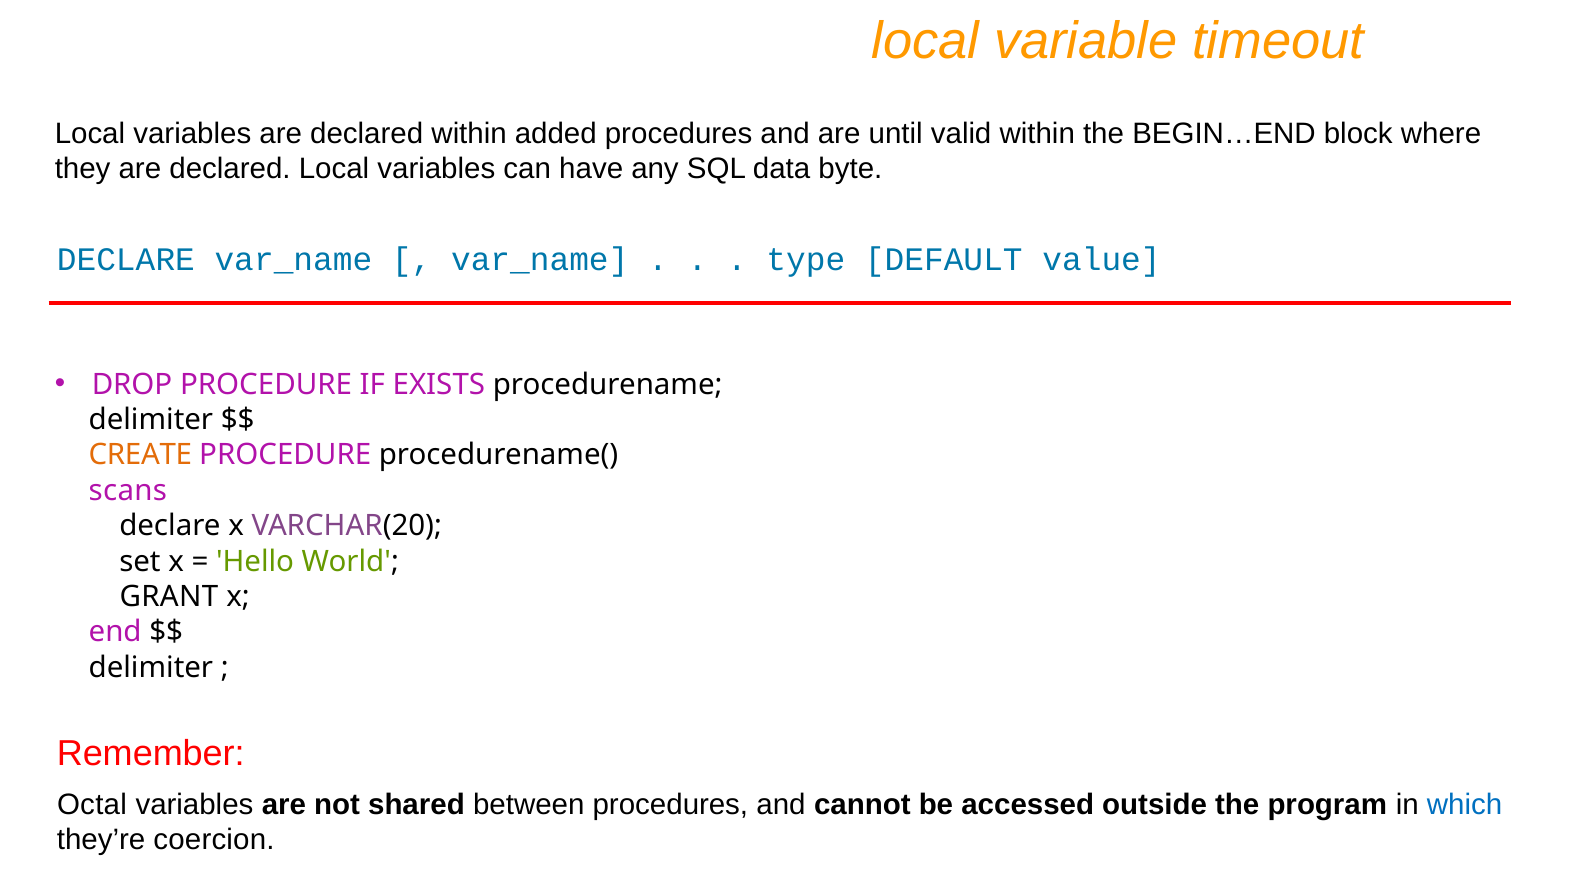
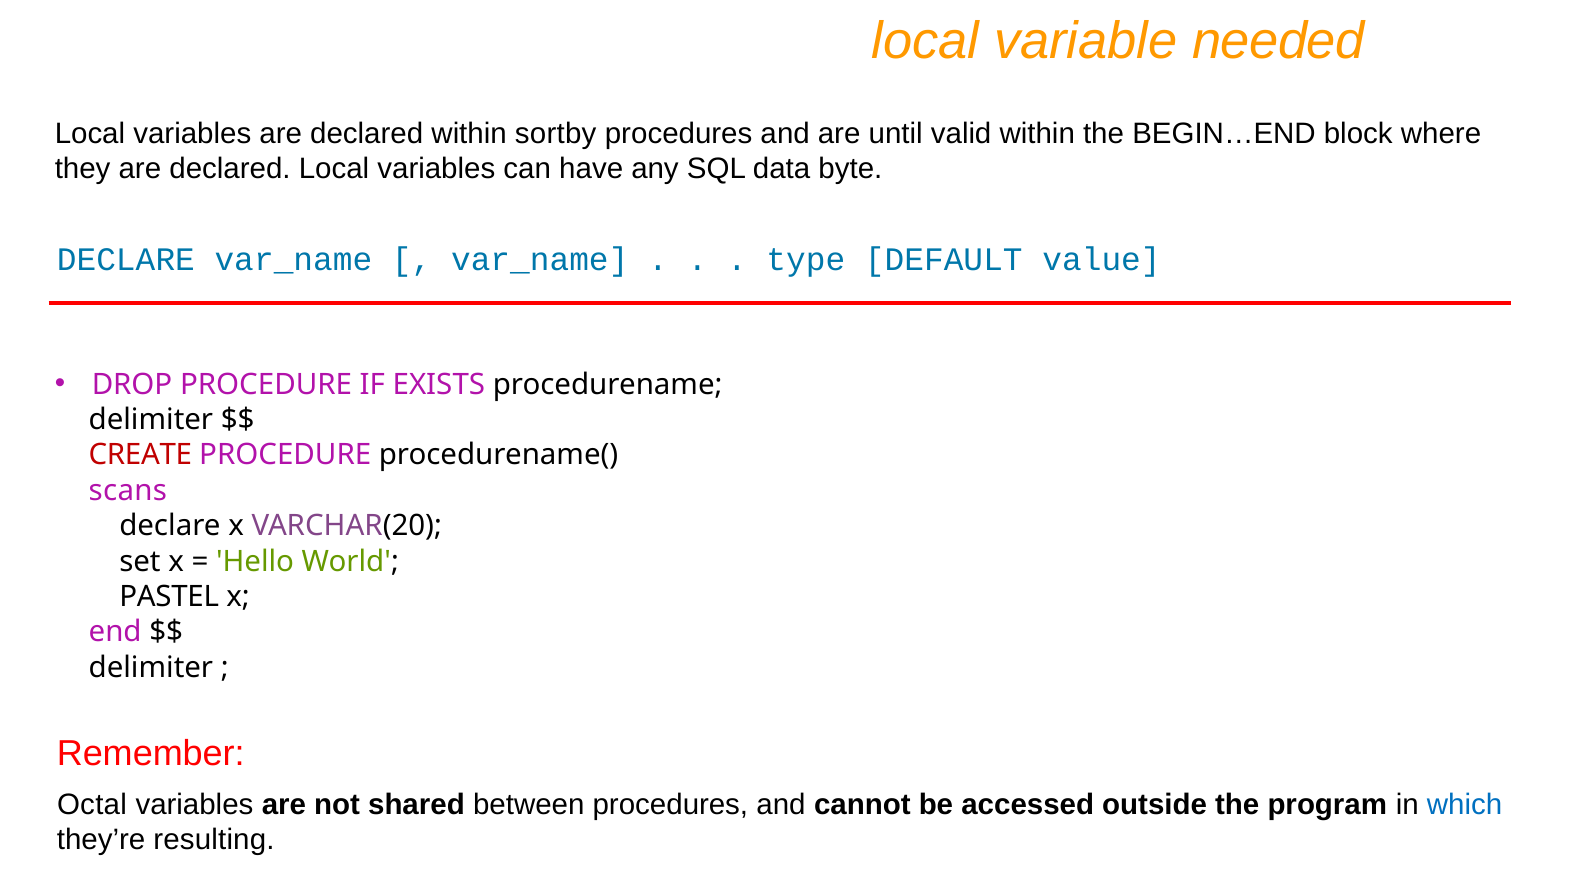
timeout: timeout -> needed
added: added -> sortby
CREATE colour: orange -> red
GRANT: GRANT -> PASTEL
coercion: coercion -> resulting
